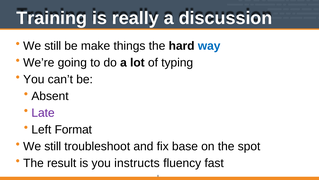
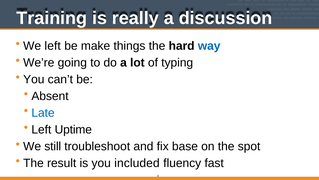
still at (53, 46): still -> left
Late colour: purple -> blue
Format: Format -> Uptime
instructs: instructs -> included
